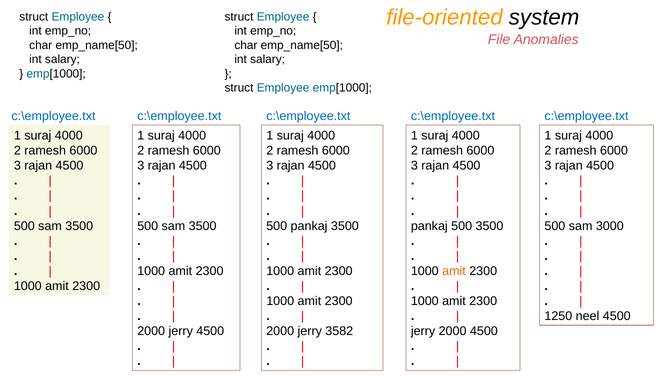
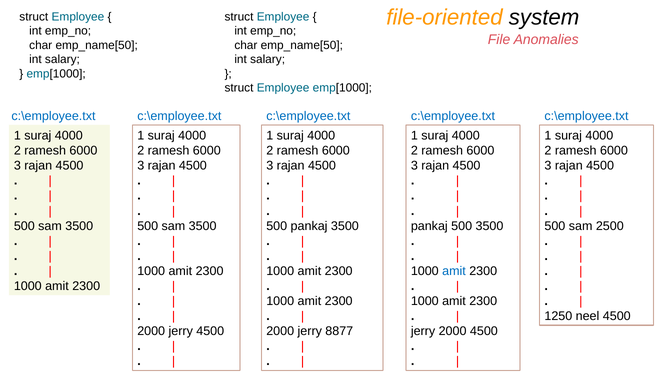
3000: 3000 -> 2500
amit at (454, 271) colour: orange -> blue
3582: 3582 -> 8877
